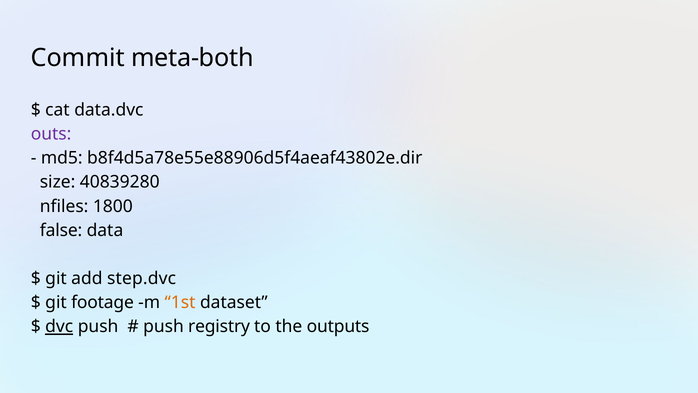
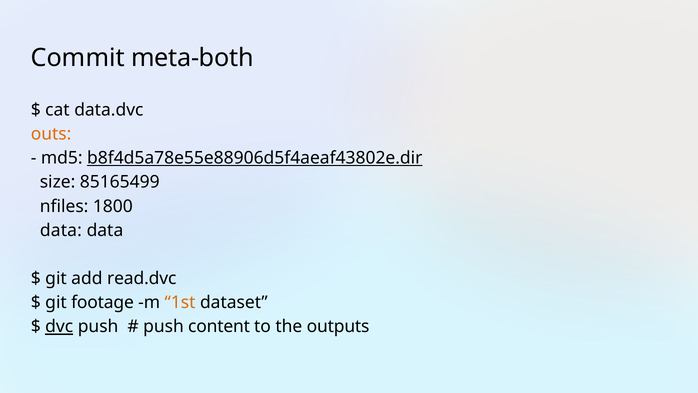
outs colour: purple -> orange
b8f4d5a78e55e88906d5f4aeaf43802e.dir underline: none -> present
40839280: 40839280 -> 85165499
false at (61, 230): false -> data
step.dvc: step.dvc -> read.dvc
registry: registry -> content
